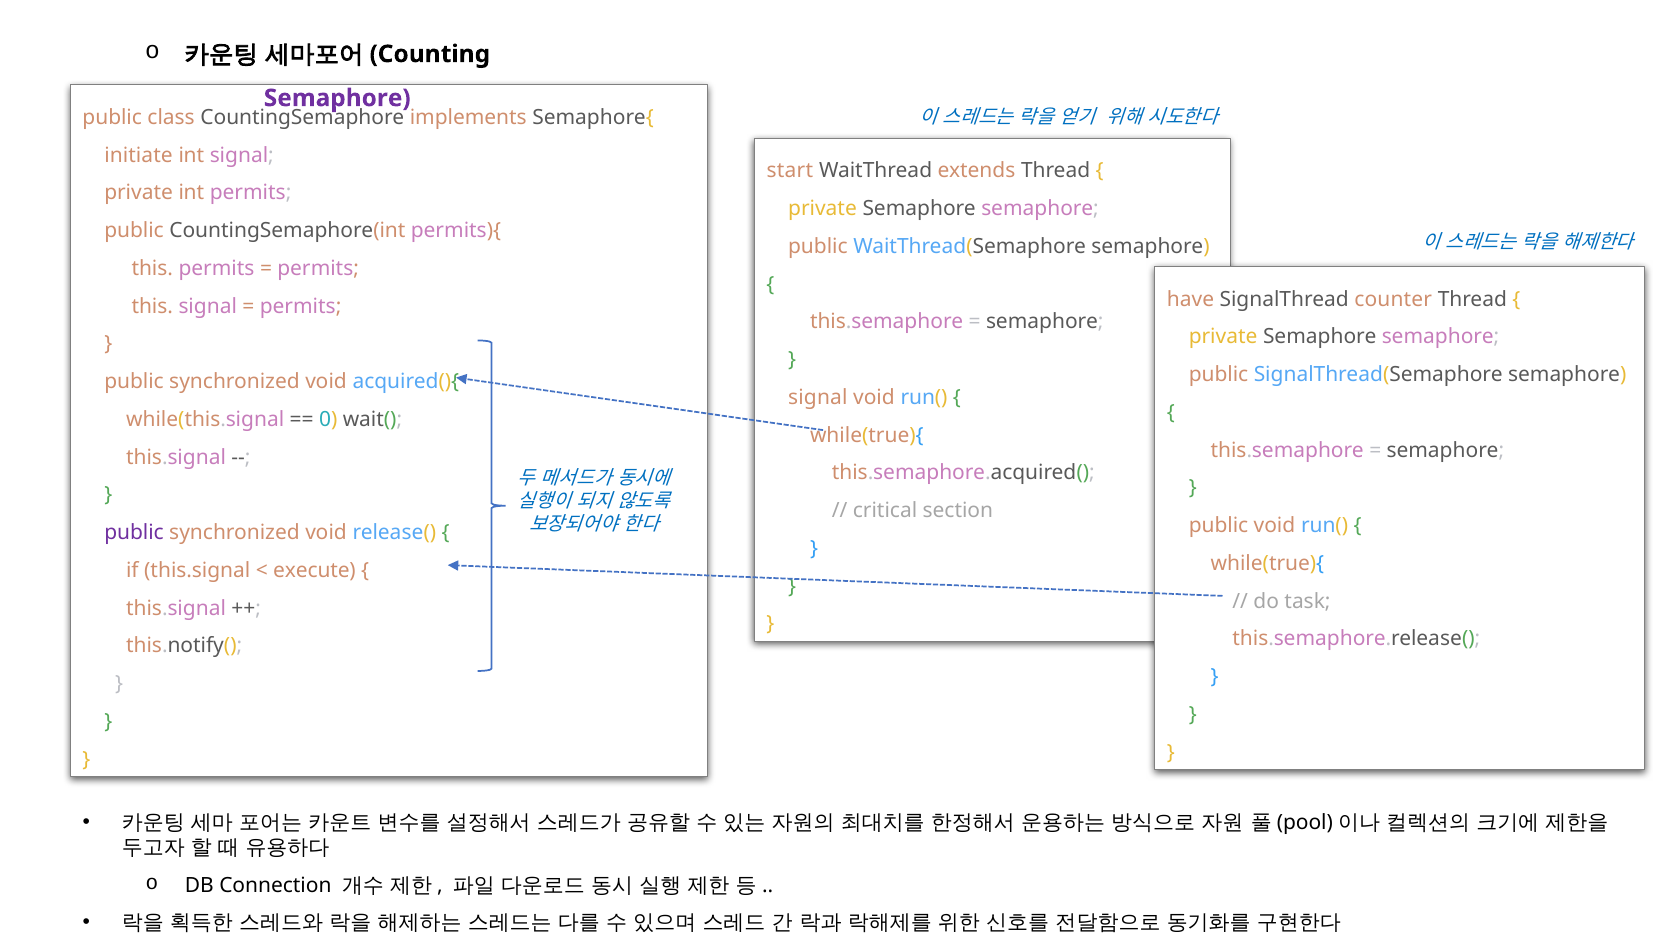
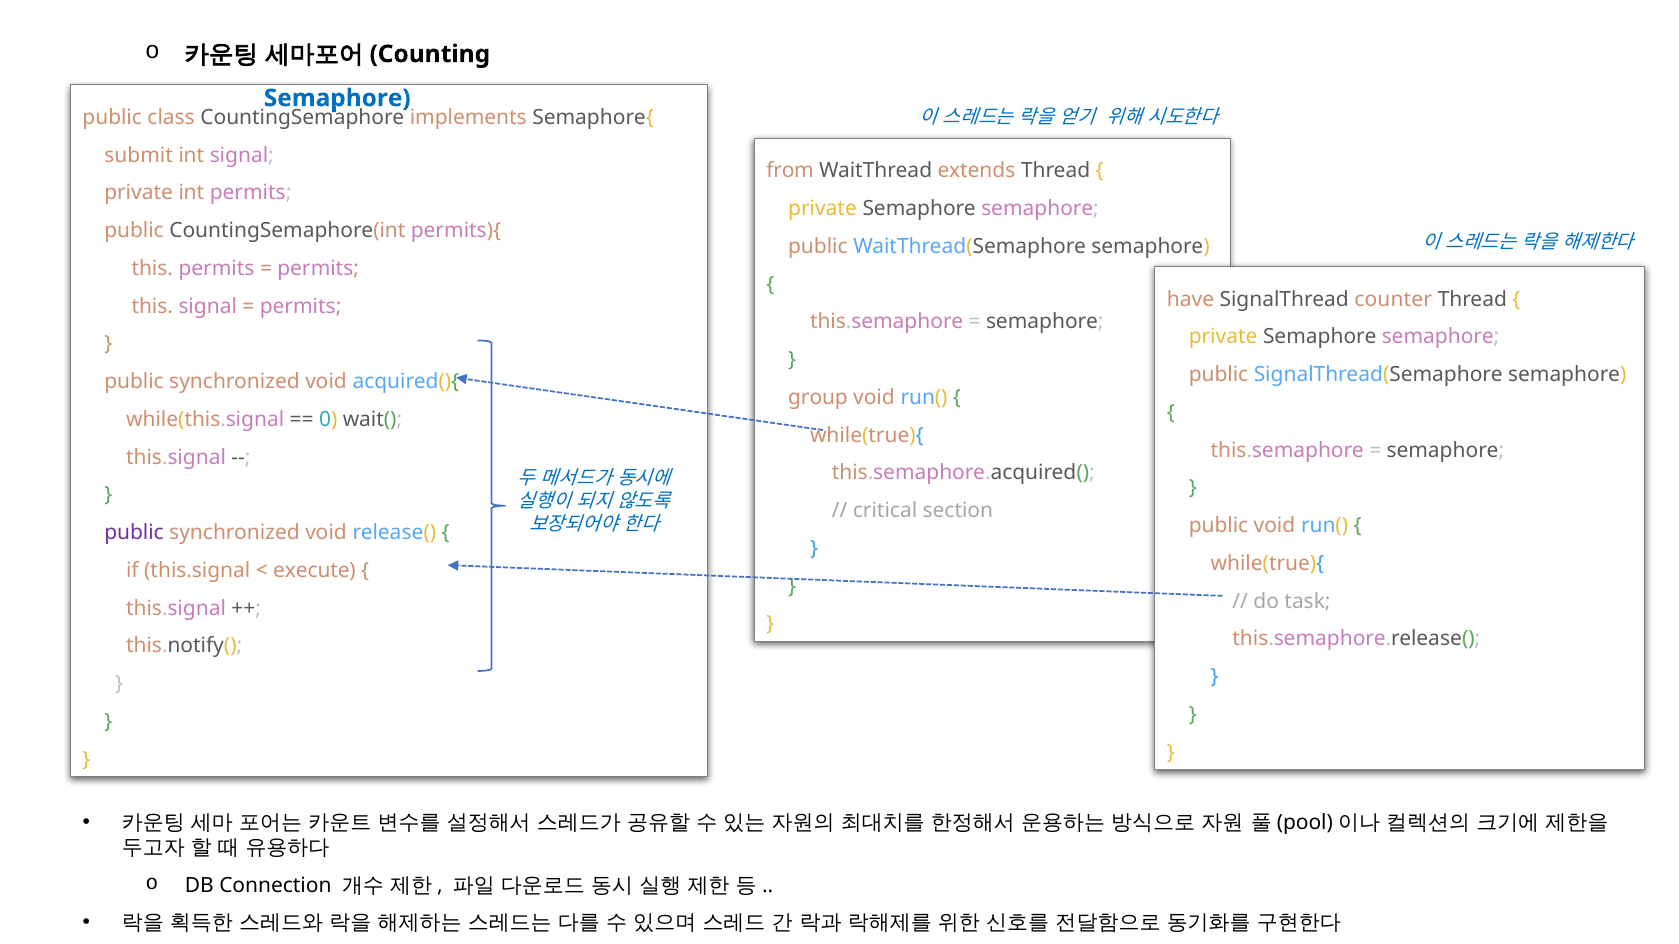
Semaphore at (337, 98) colour: purple -> blue
initiate: initiate -> submit
start: start -> from
signal at (818, 398): signal -> group
